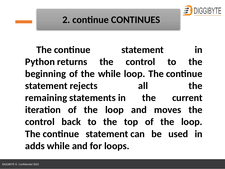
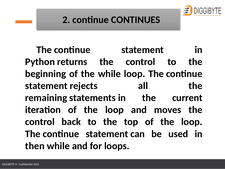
adds: adds -> then
